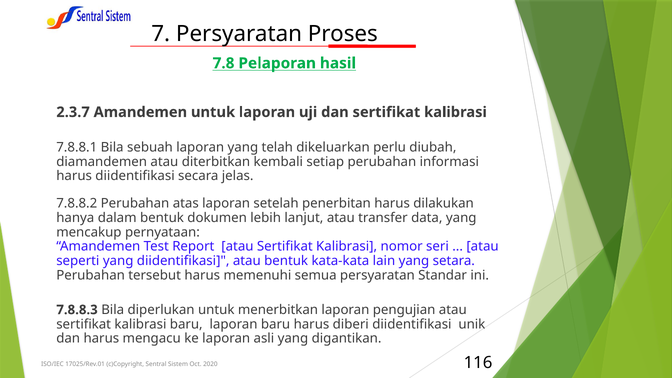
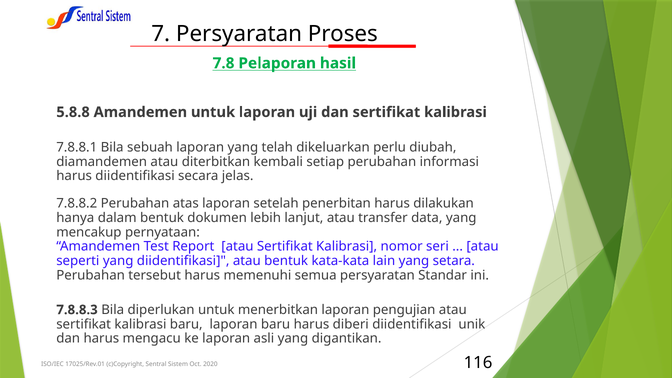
2.3.7: 2.3.7 -> 5.8.8
